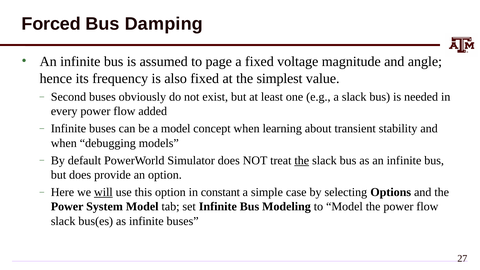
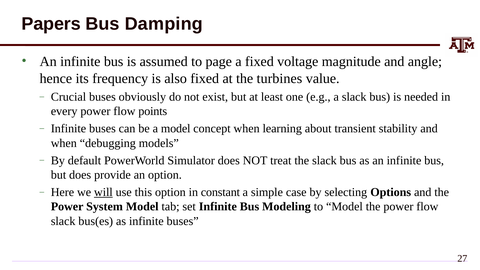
Forced: Forced -> Papers
simplest: simplest -> turbines
Second: Second -> Crucial
added: added -> points
the at (302, 160) underline: present -> none
